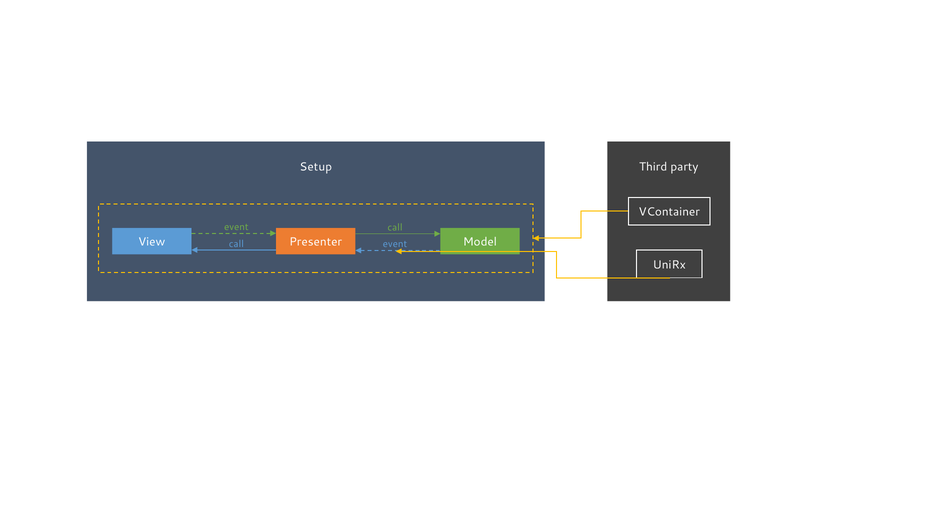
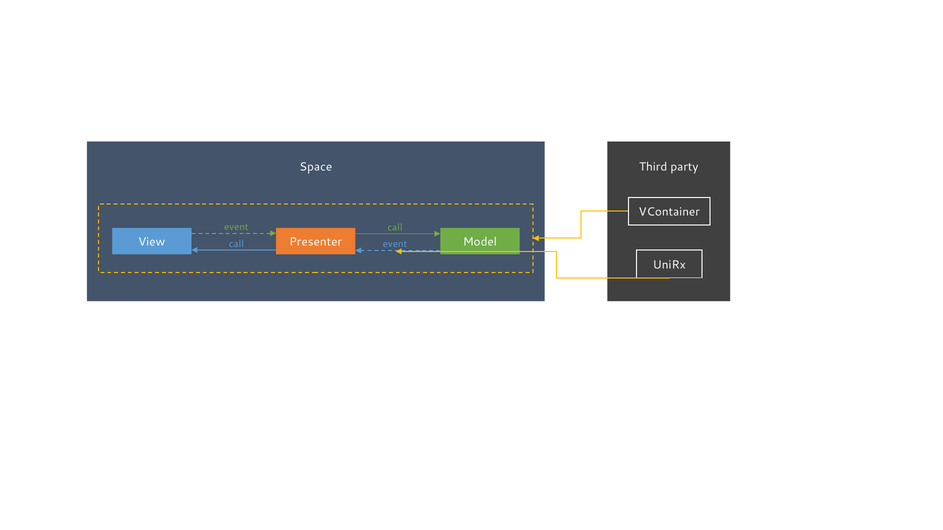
Setup: Setup -> Space
